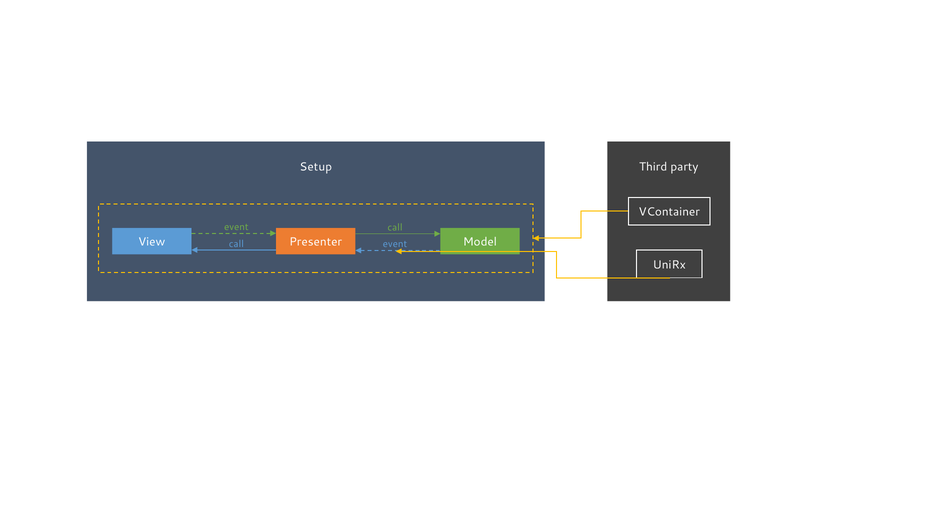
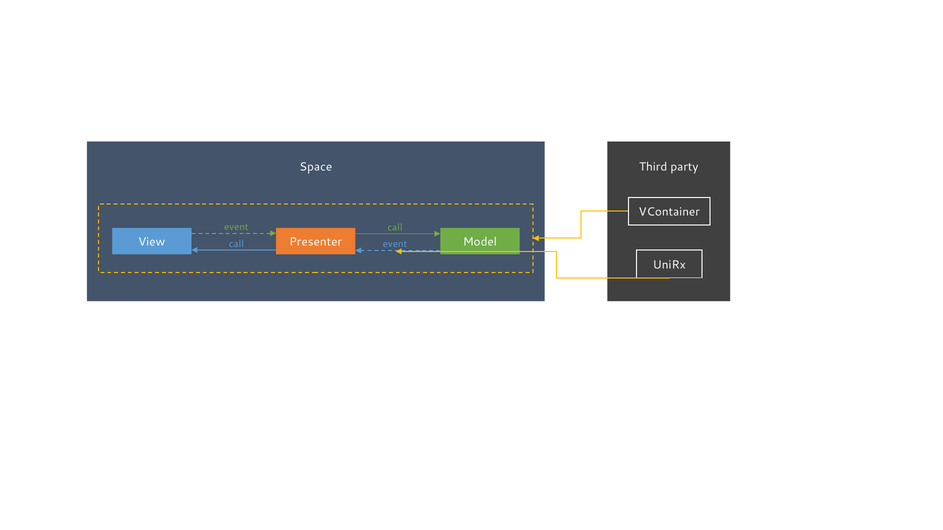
Setup: Setup -> Space
